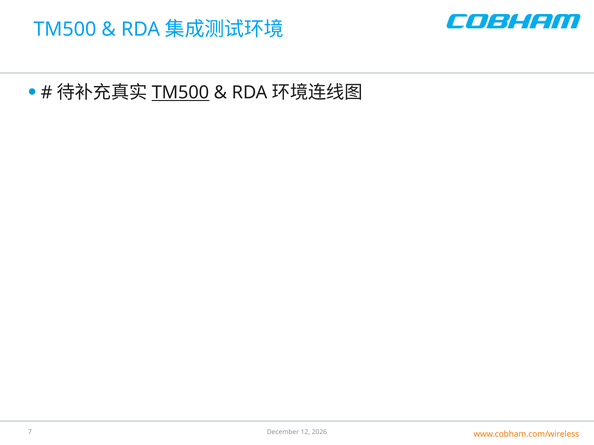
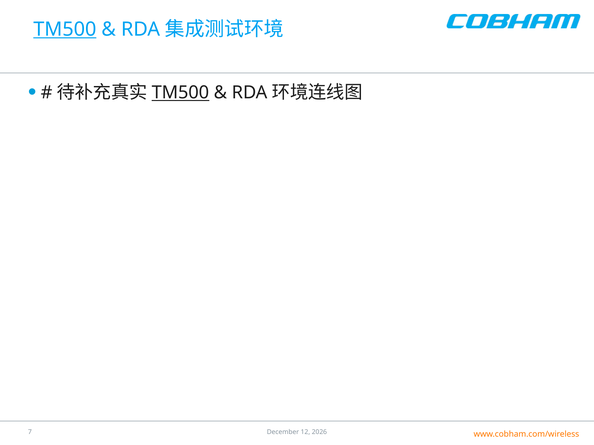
TM500 at (65, 29) underline: none -> present
